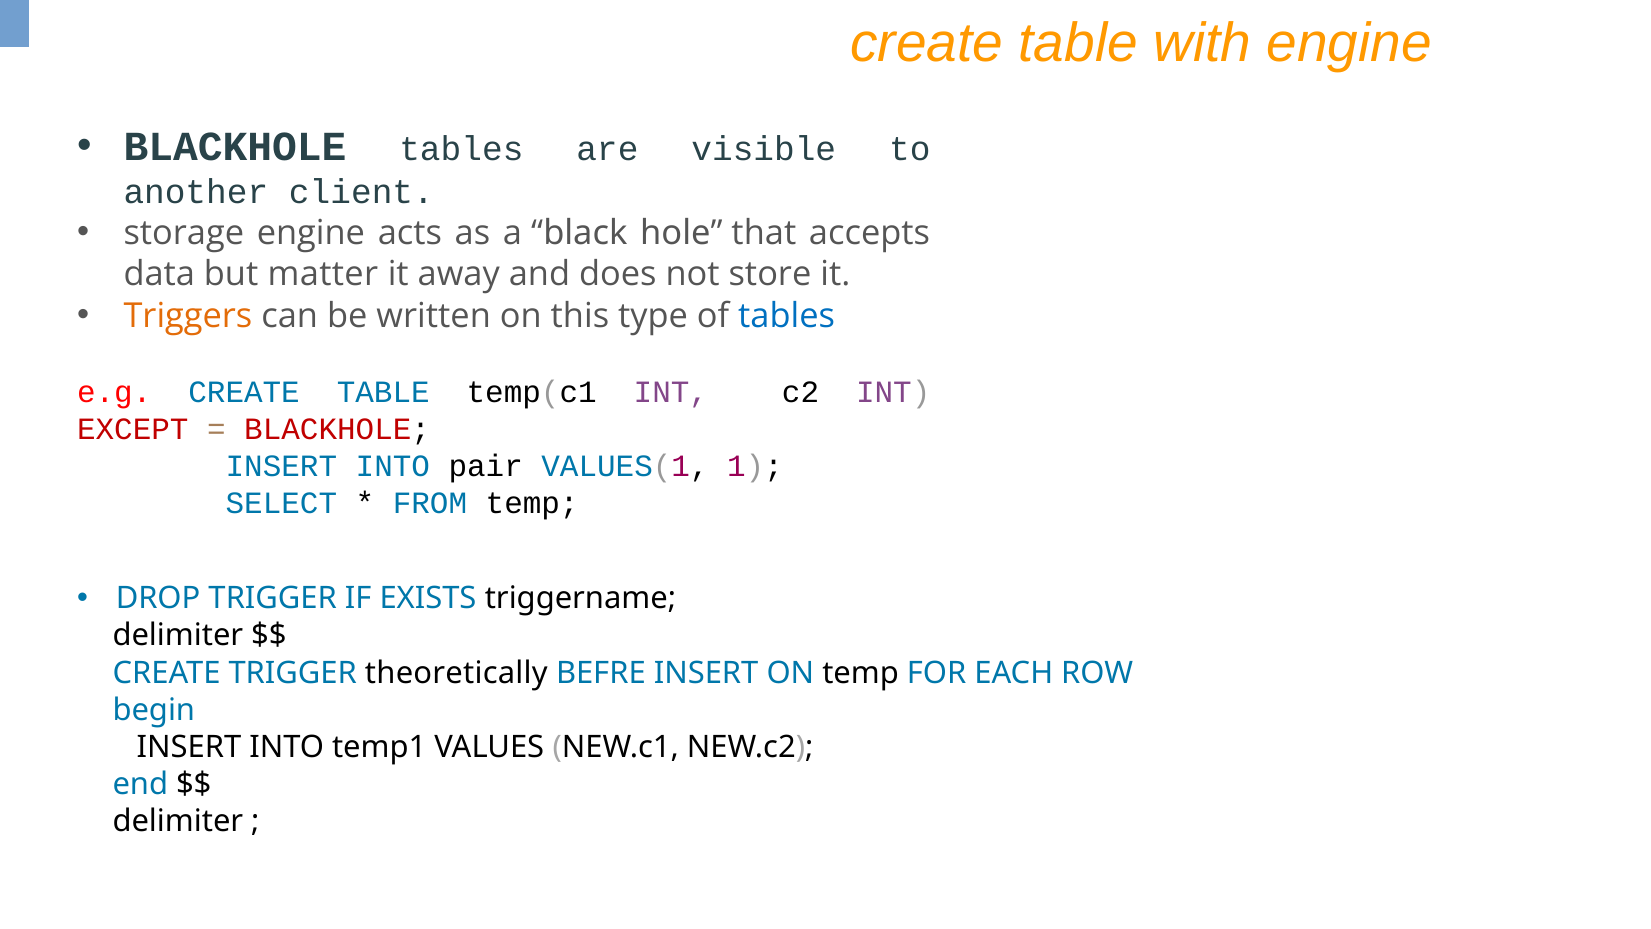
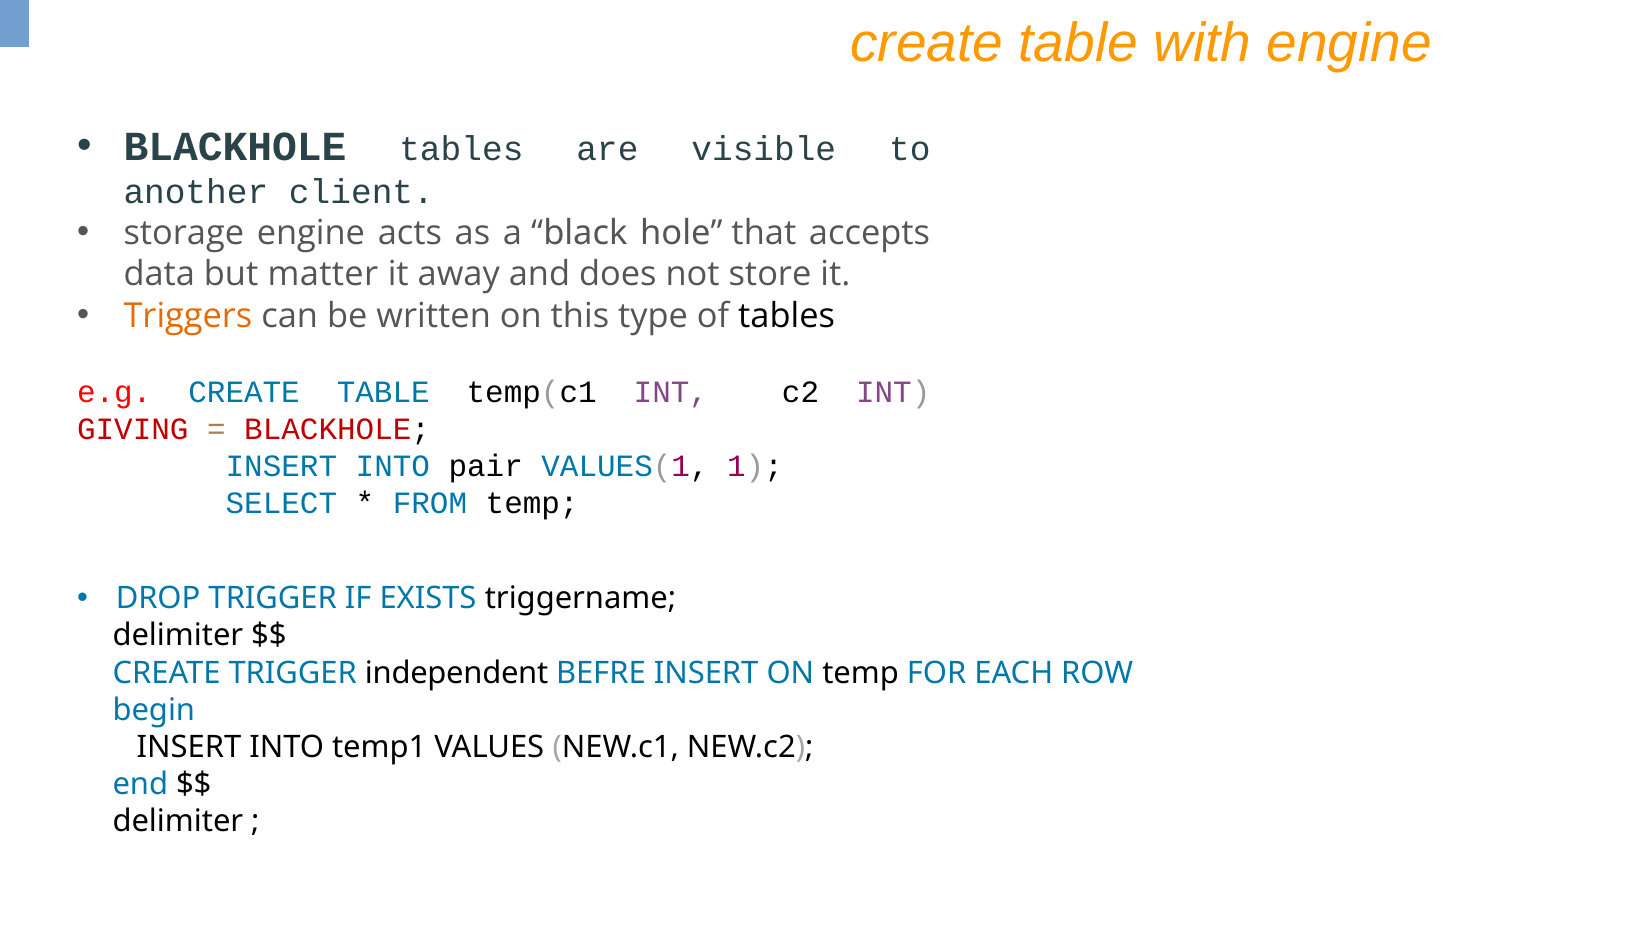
tables at (787, 316) colour: blue -> black
EXCEPT: EXCEPT -> GIVING
theoretically: theoretically -> independent
